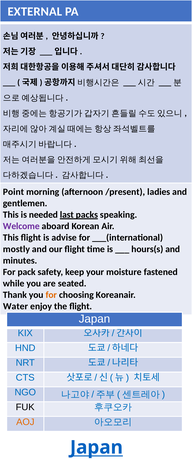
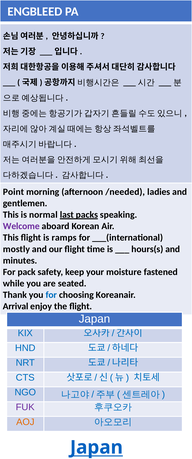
EXTERNAL: EXTERNAL -> ENGBLEED
/present: /present -> /needed
needed: needed -> normal
advise: advise -> ramps
for at (51, 295) colour: orange -> blue
Water: Water -> Arrival
FUK colour: black -> purple
